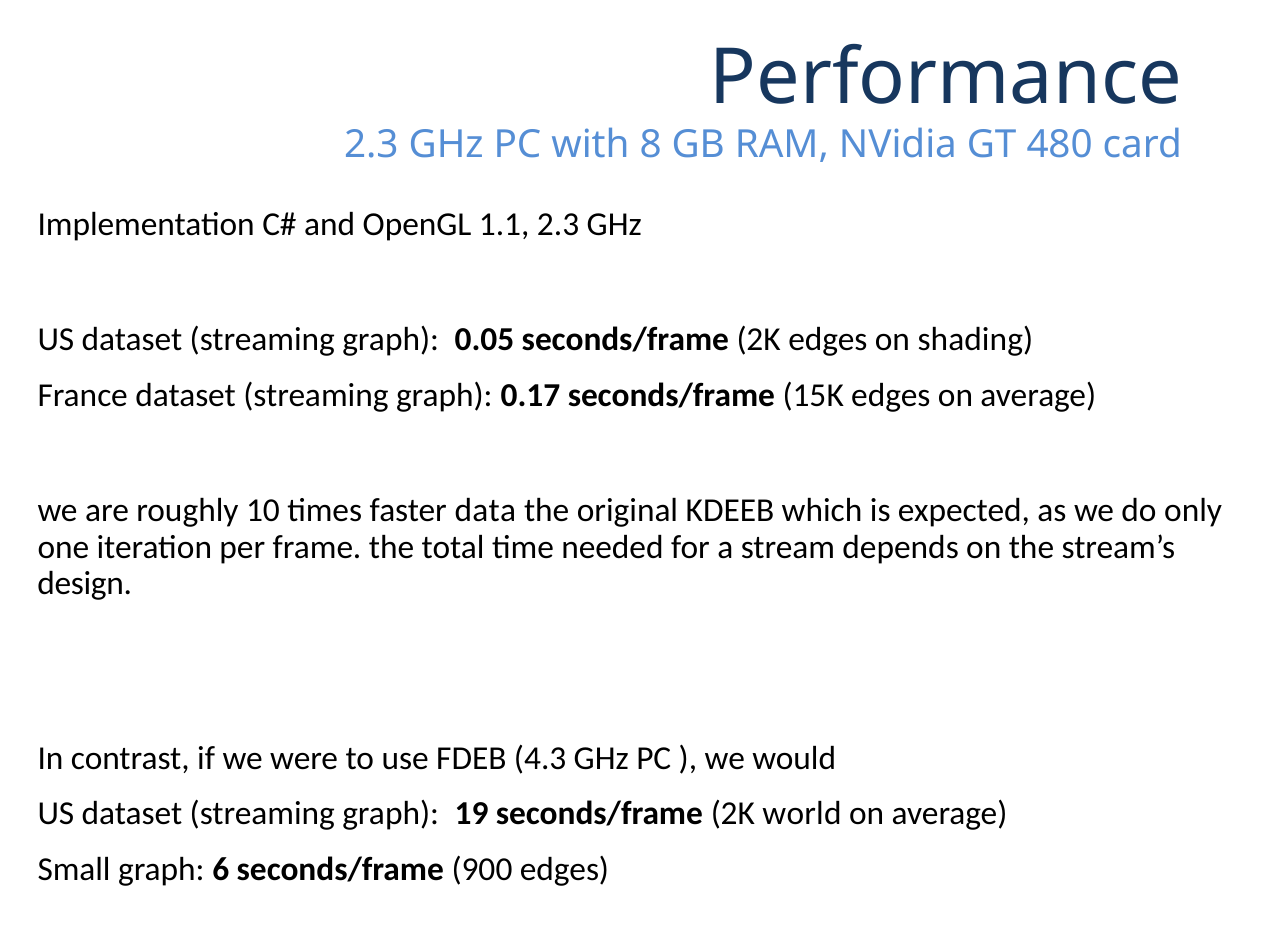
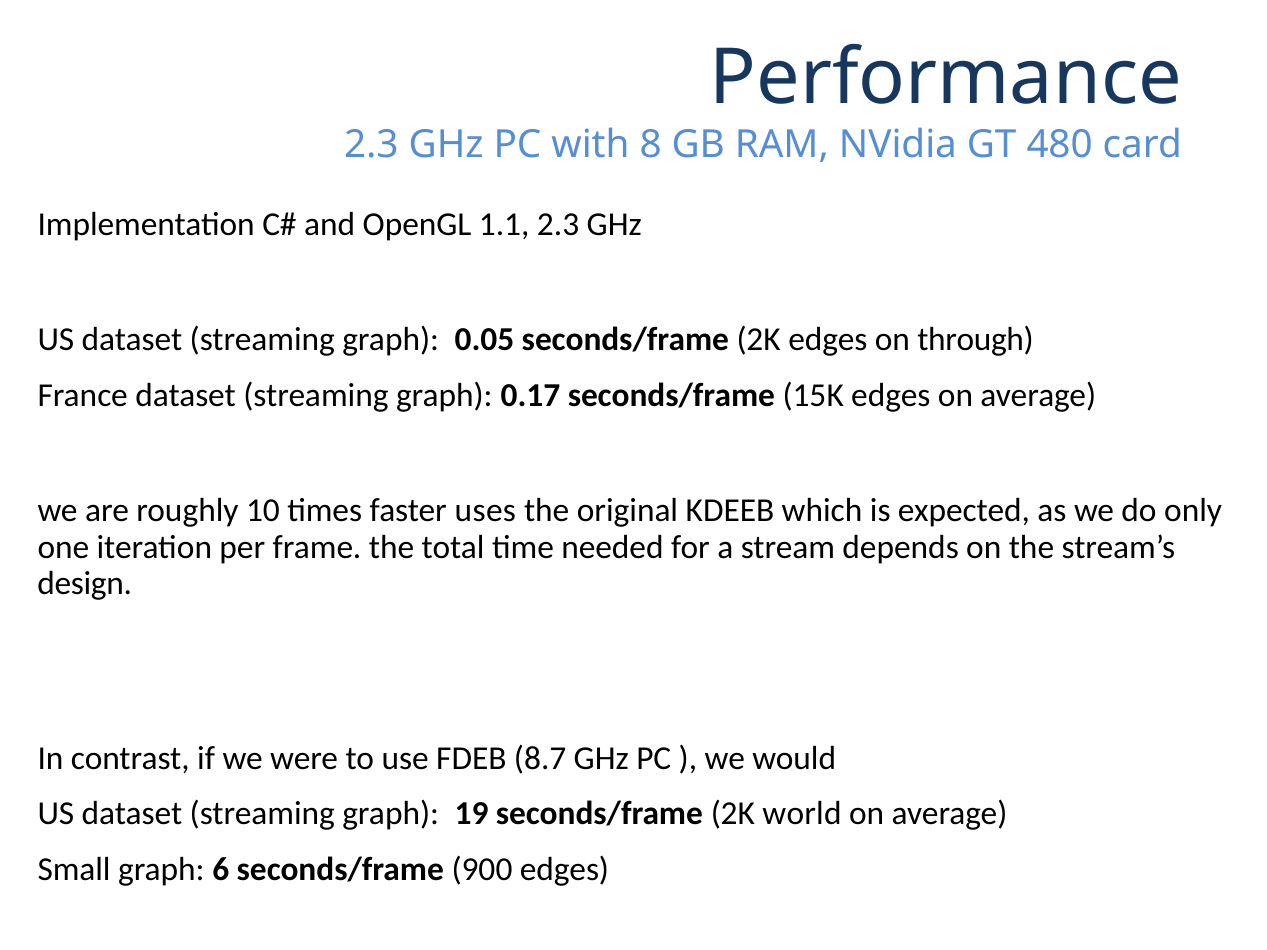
shading: shading -> through
data: data -> uses
4.3: 4.3 -> 8.7
